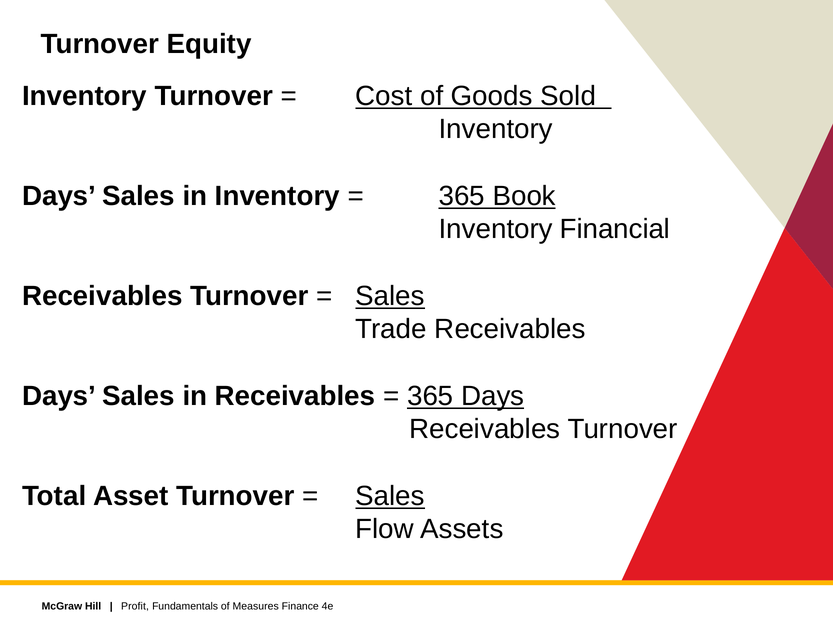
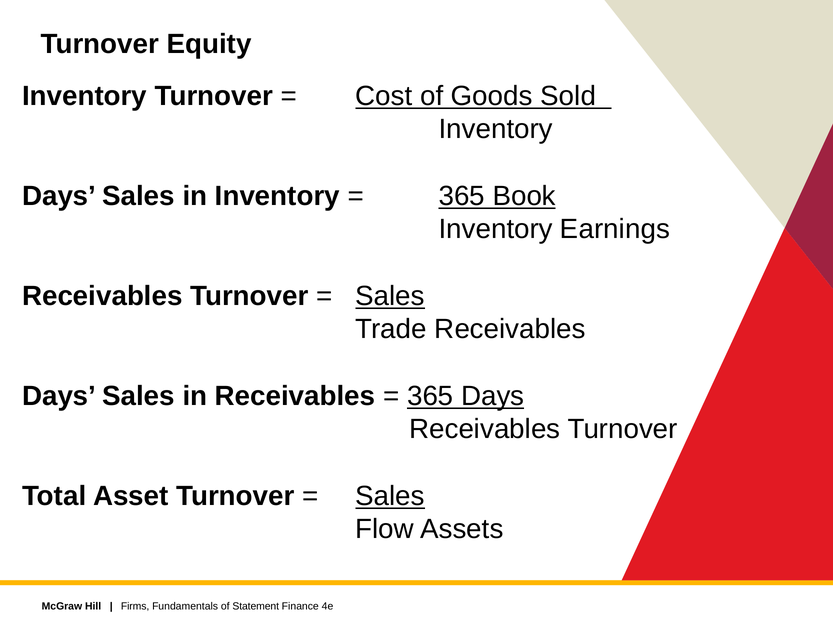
Financial: Financial -> Earnings
Profit: Profit -> Firms
Measures: Measures -> Statement
